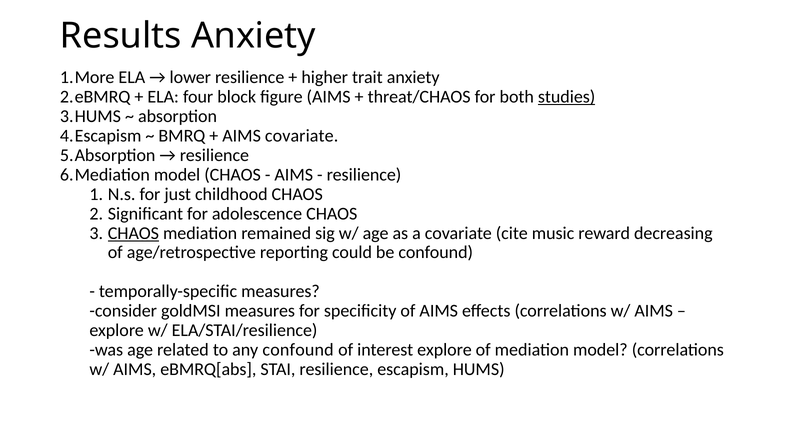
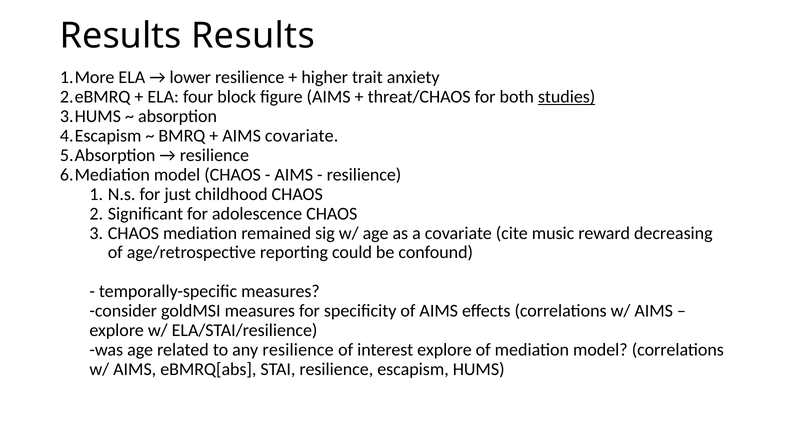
Results Anxiety: Anxiety -> Results
CHAOS at (133, 233) underline: present -> none
any confound: confound -> resilience
